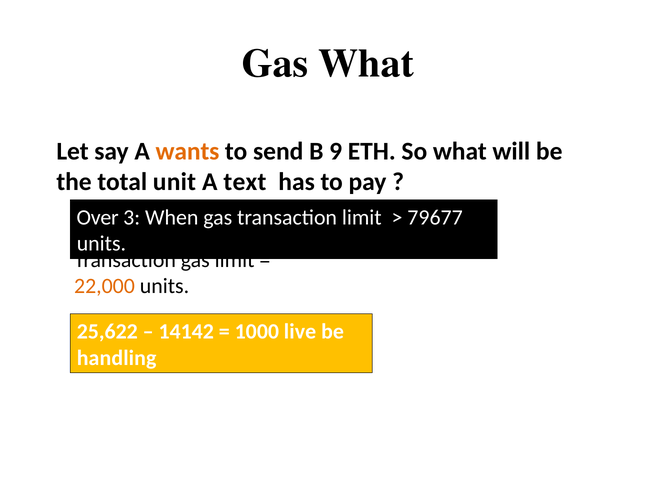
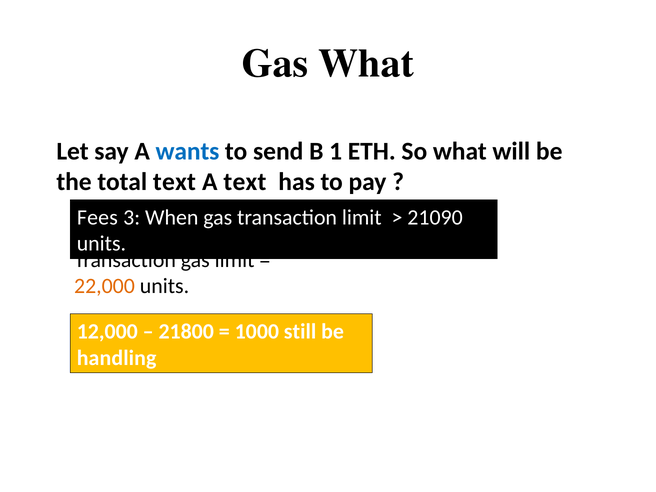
wants colour: orange -> blue
9: 9 -> 1
total unit: unit -> text
Over: Over -> Fees
79677: 79677 -> 21090
25,622: 25,622 -> 12,000
14142: 14142 -> 21800
live: live -> still
